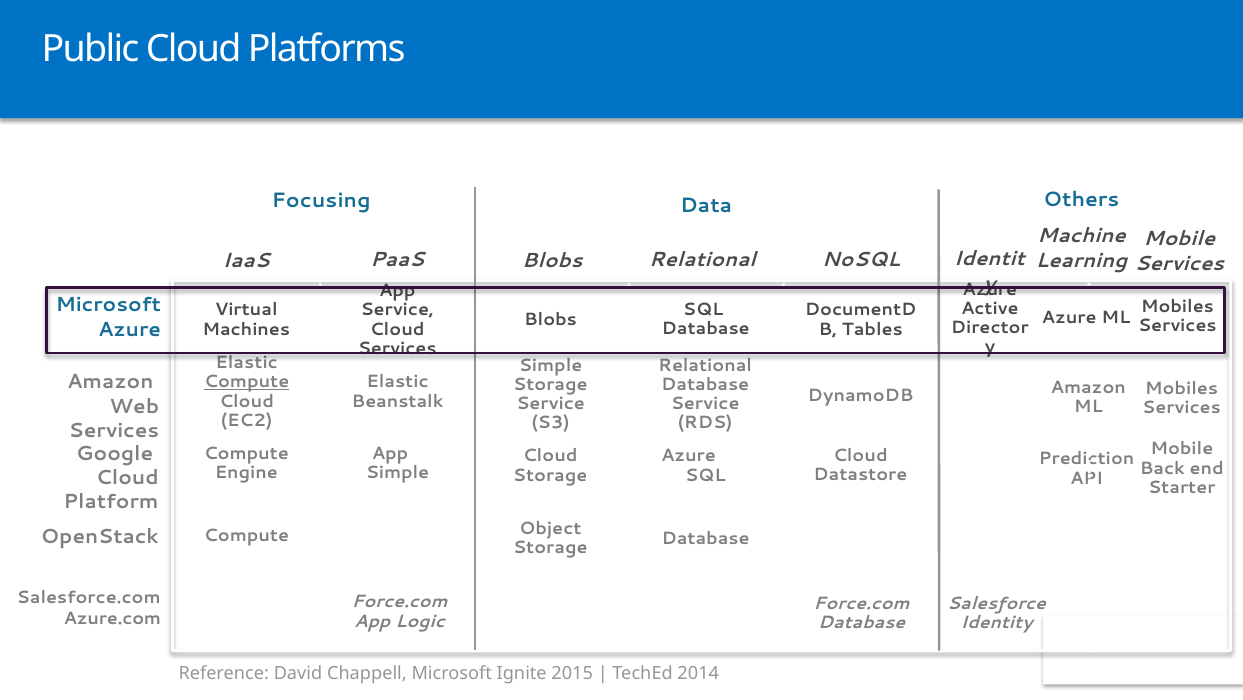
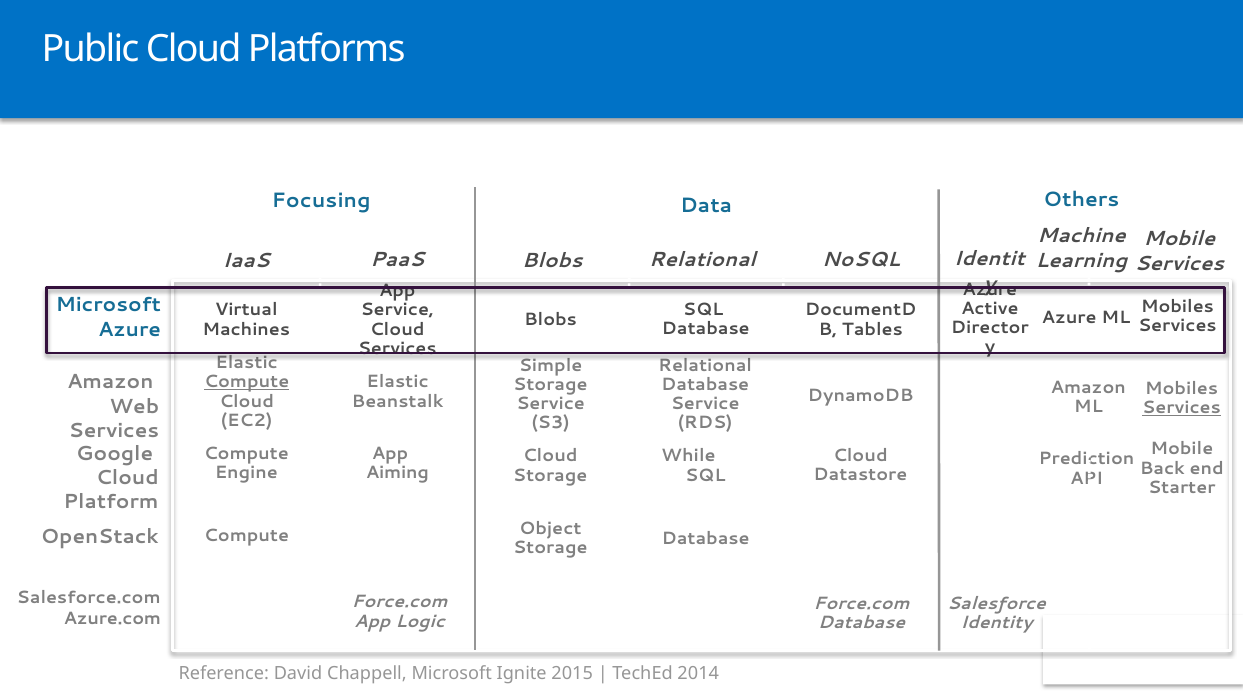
Services at (1182, 407) underline: none -> present
Azure at (688, 456): Azure -> While
Simple at (397, 473): Simple -> Aiming
